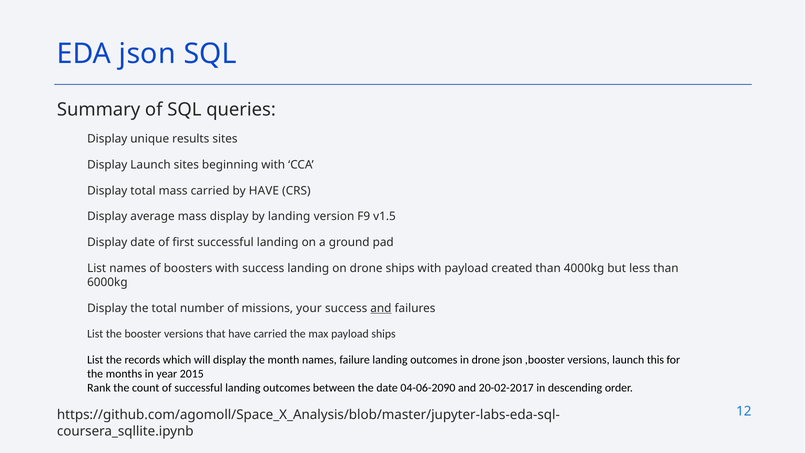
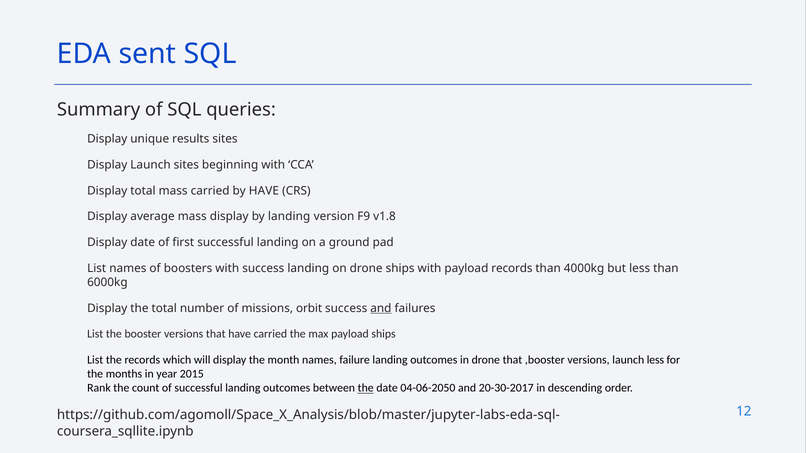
EDA json: json -> sent
v1.5: v1.5 -> v1.8
payload created: created -> records
your: your -> orbit
drone json: json -> that
launch this: this -> less
the at (366, 388) underline: none -> present
04-06-2090: 04-06-2090 -> 04-06-2050
20-02-2017: 20-02-2017 -> 20-30-2017
